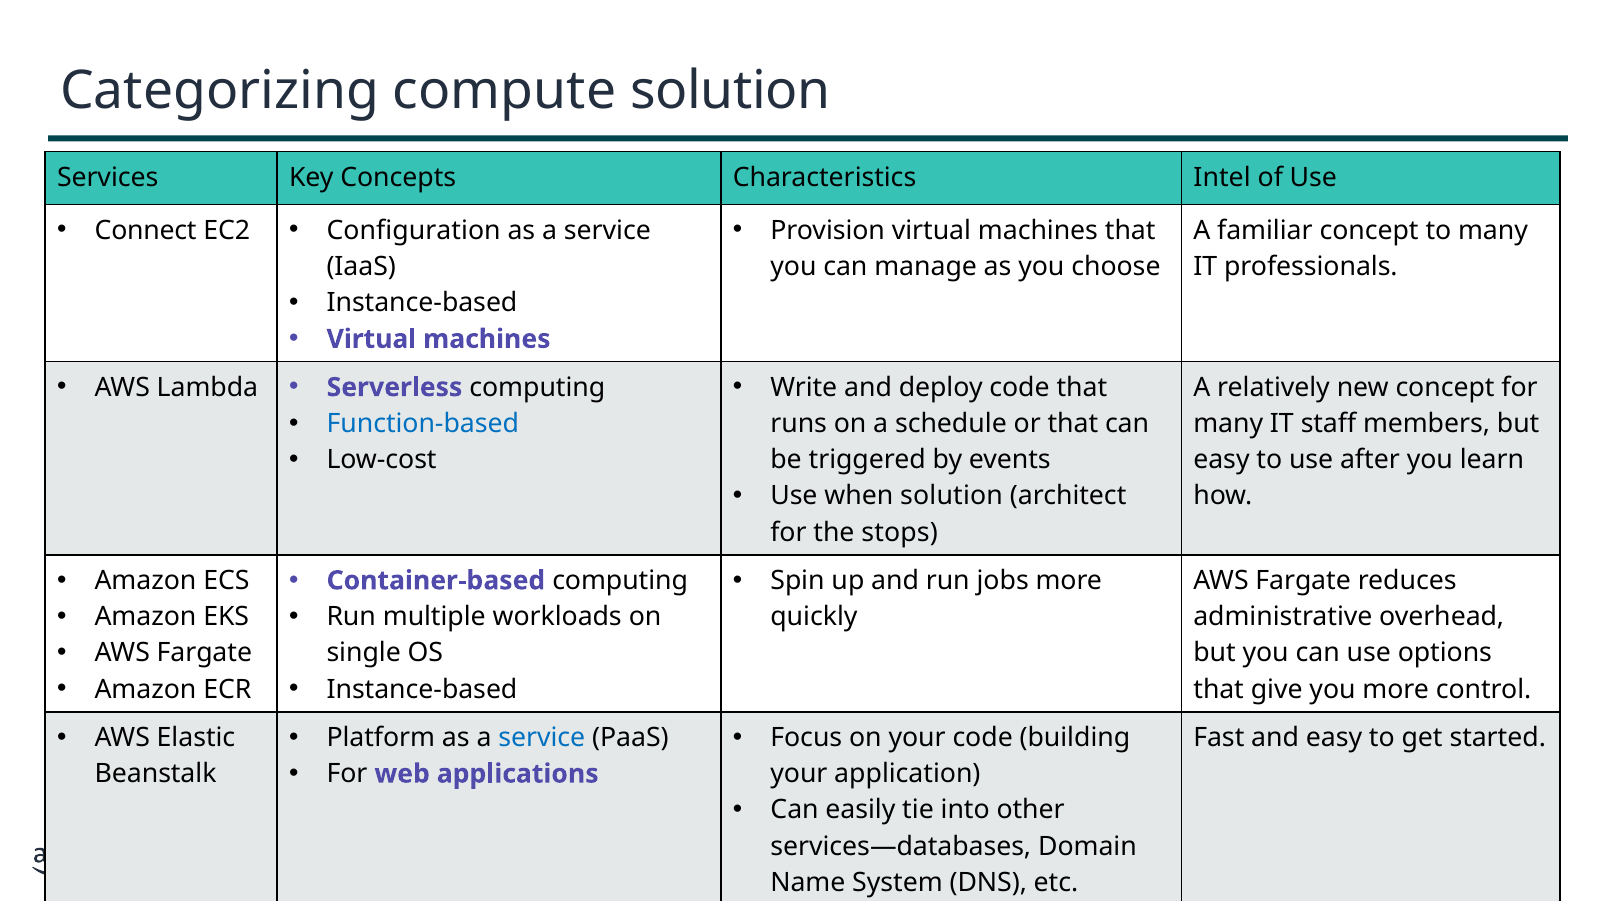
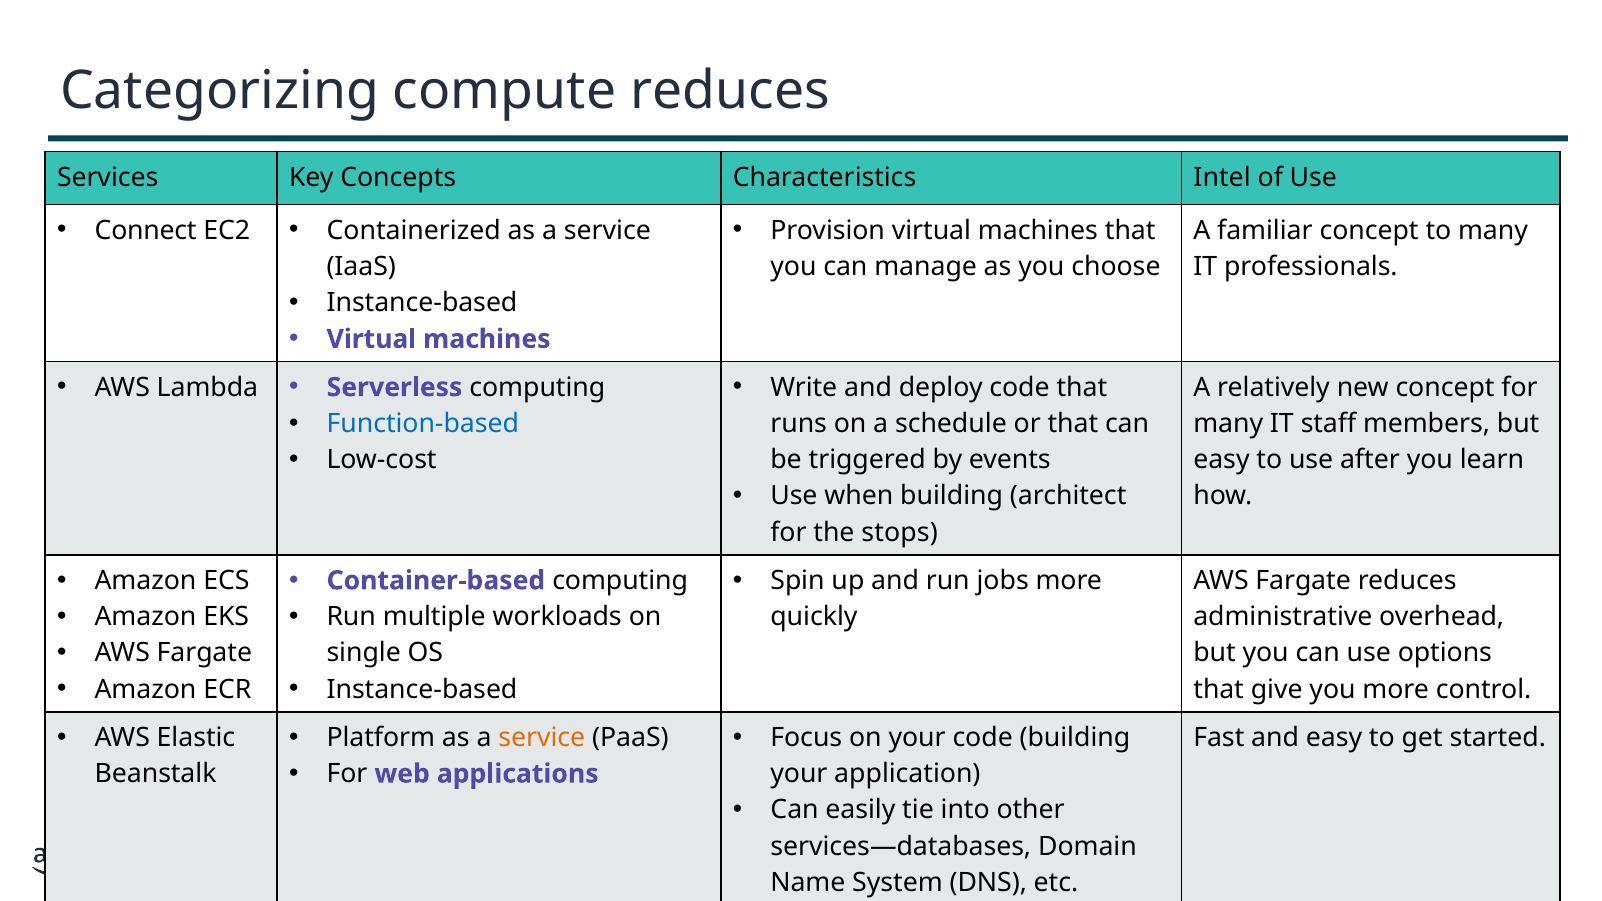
compute solution: solution -> reduces
Configuration: Configuration -> Containerized
when solution: solution -> building
service at (542, 738) colour: blue -> orange
